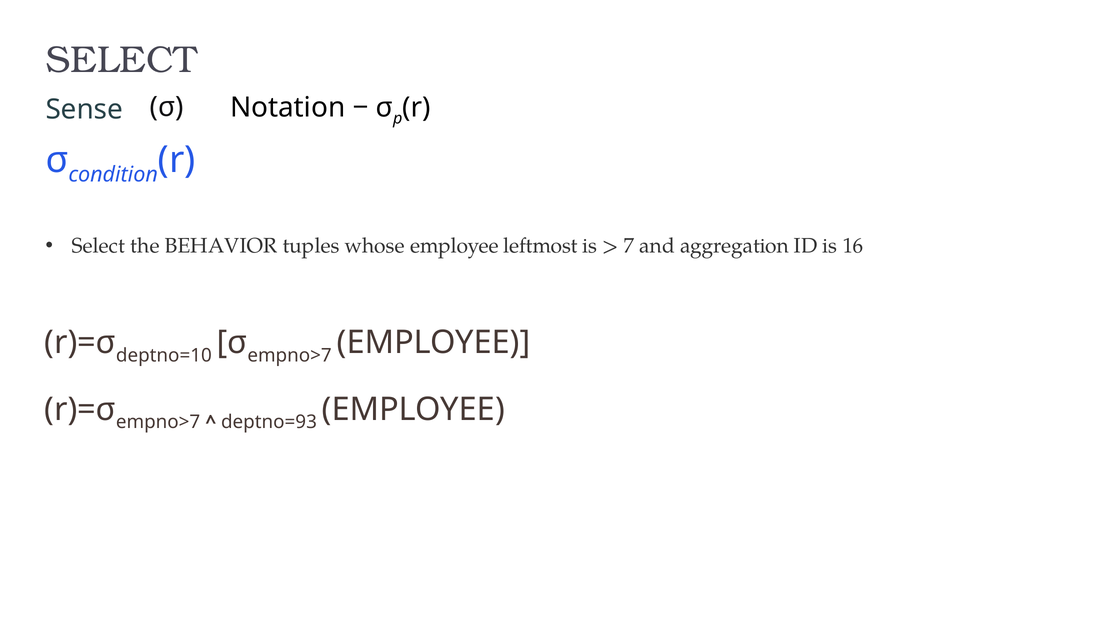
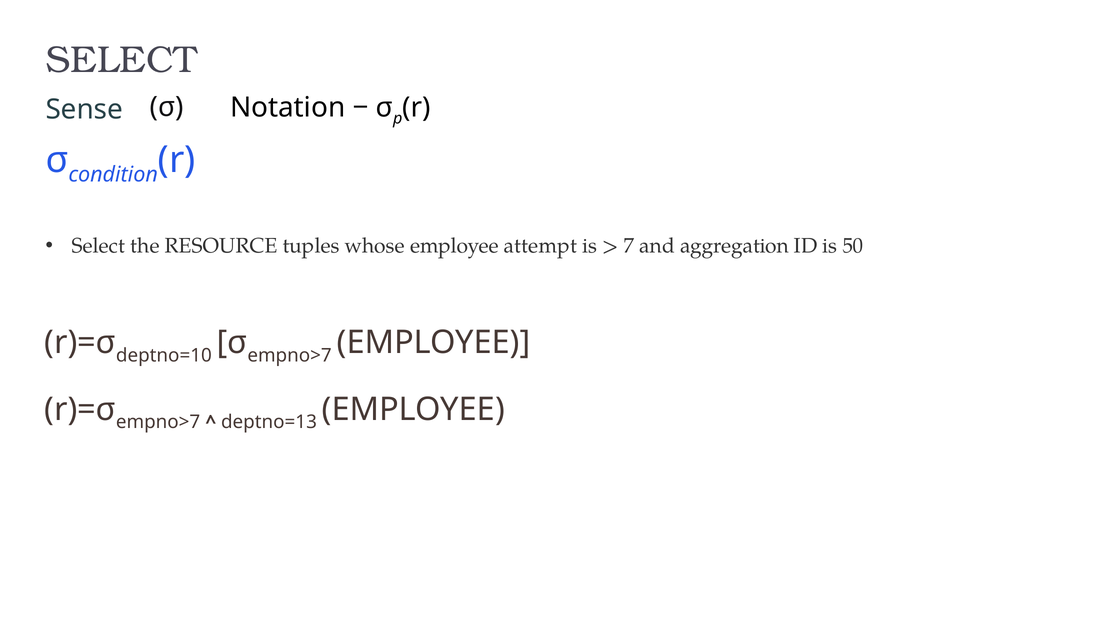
BEHAVIOR: BEHAVIOR -> RESOURCE
leftmost: leftmost -> attempt
16: 16 -> 50
deptno=93: deptno=93 -> deptno=13
